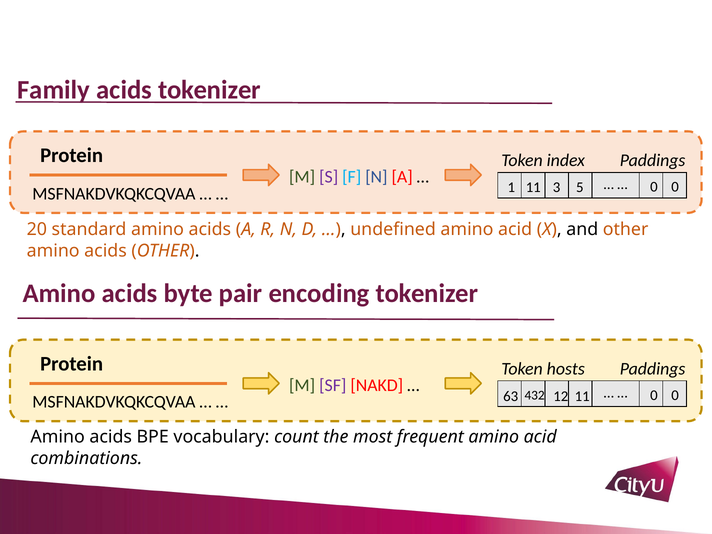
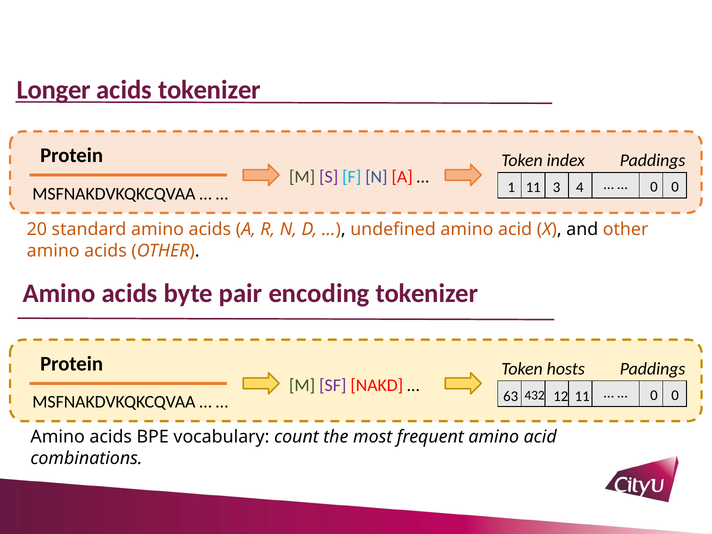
Family: Family -> Longer
5: 5 -> 4
